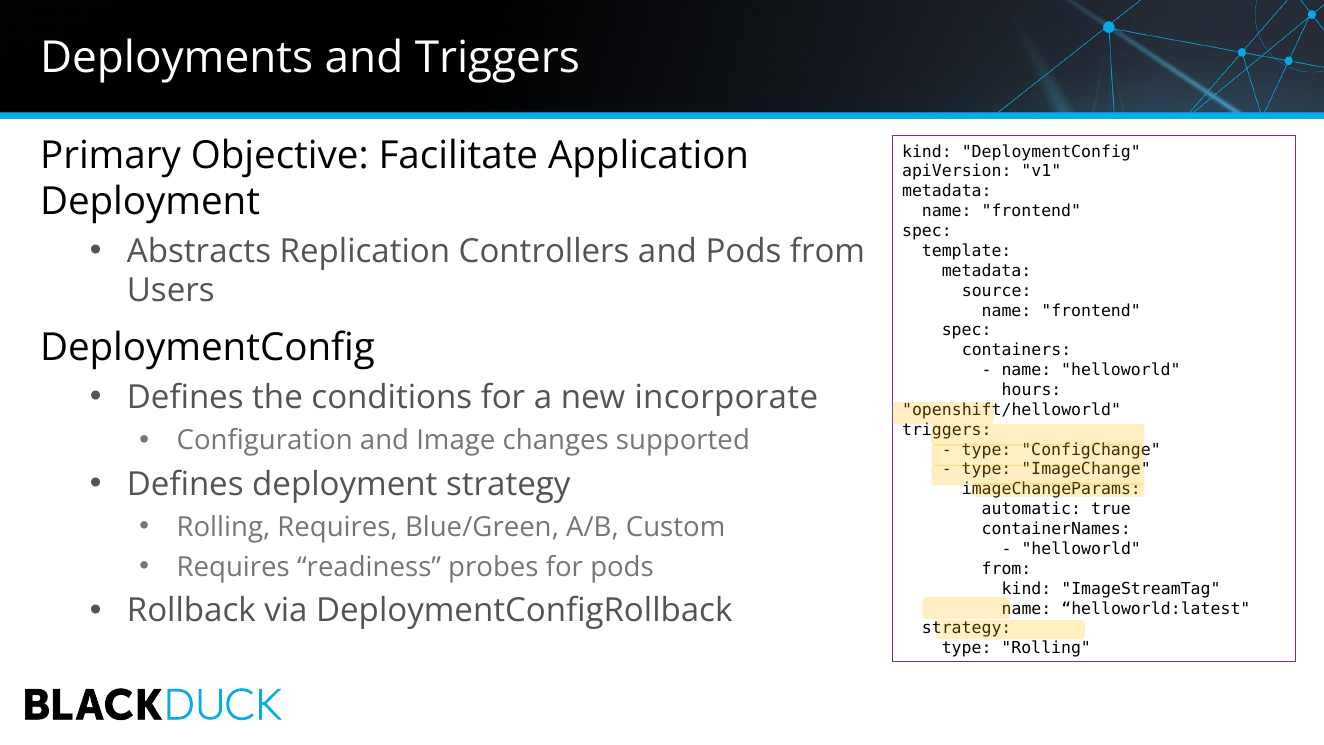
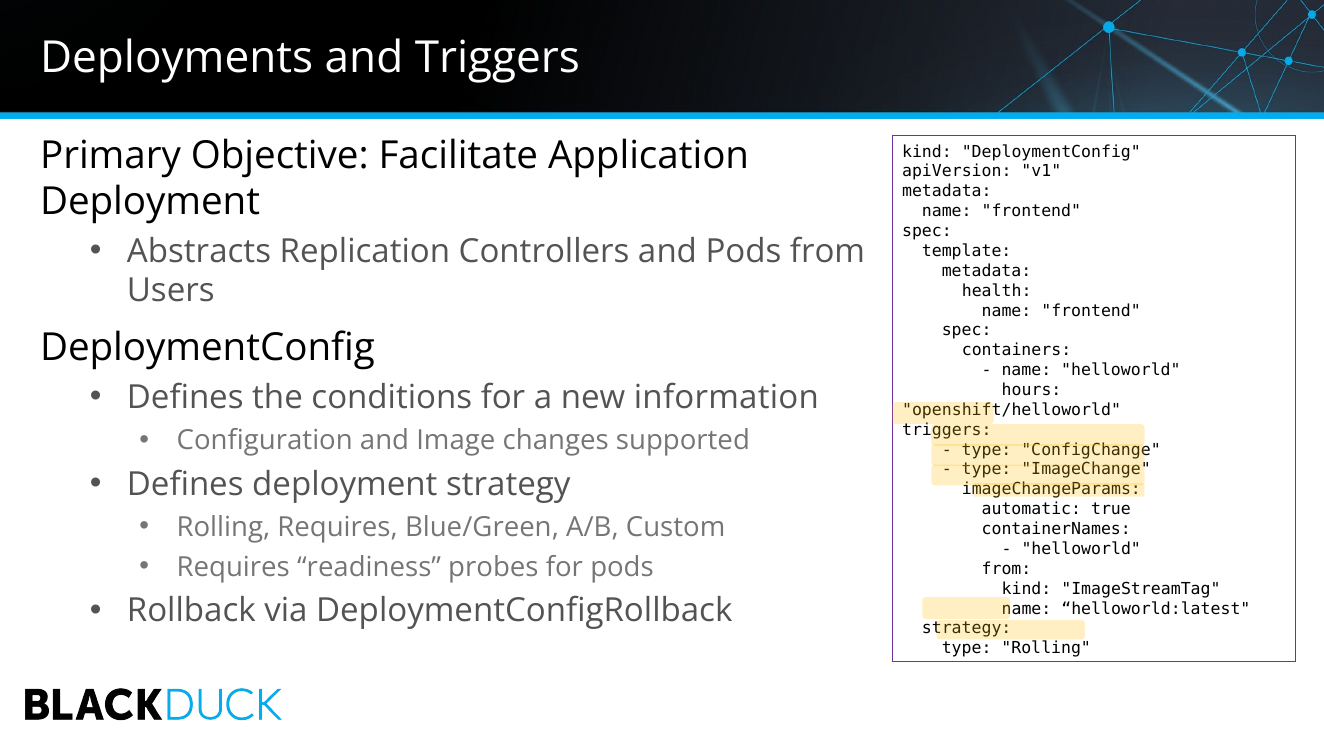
source: source -> health
incorporate: incorporate -> information
